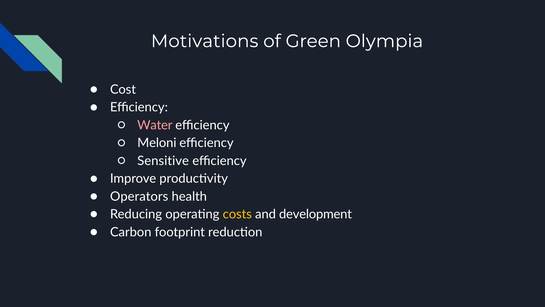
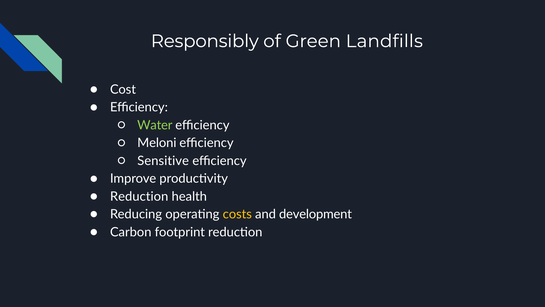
Motivations: Motivations -> Responsibly
Olympia: Olympia -> Landfills
Water colour: pink -> light green
Operators at (139, 196): Operators -> Reduction
